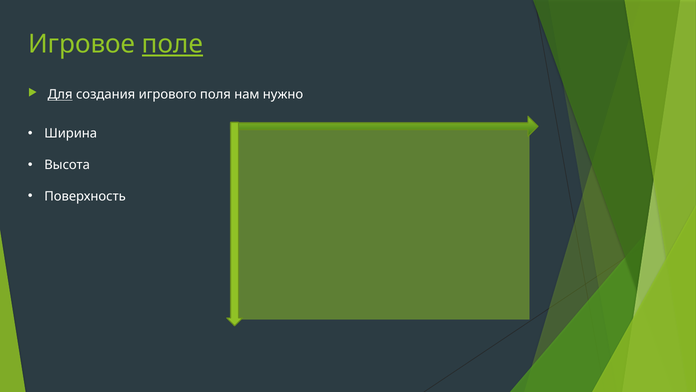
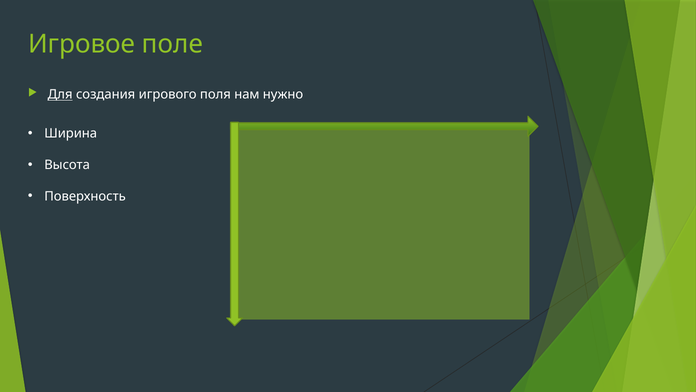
поле underline: present -> none
